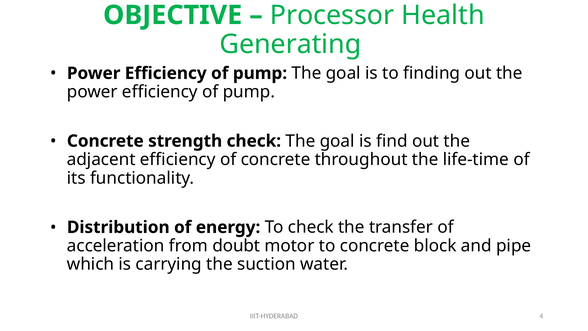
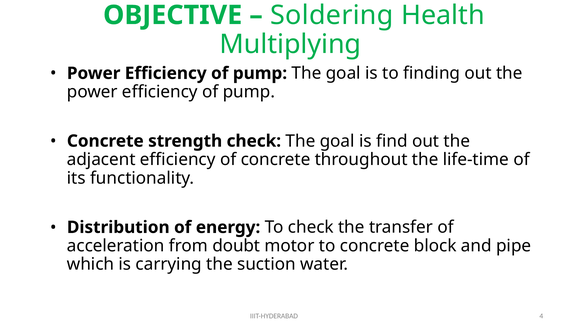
Processor: Processor -> Soldering
Generating: Generating -> Multiplying
